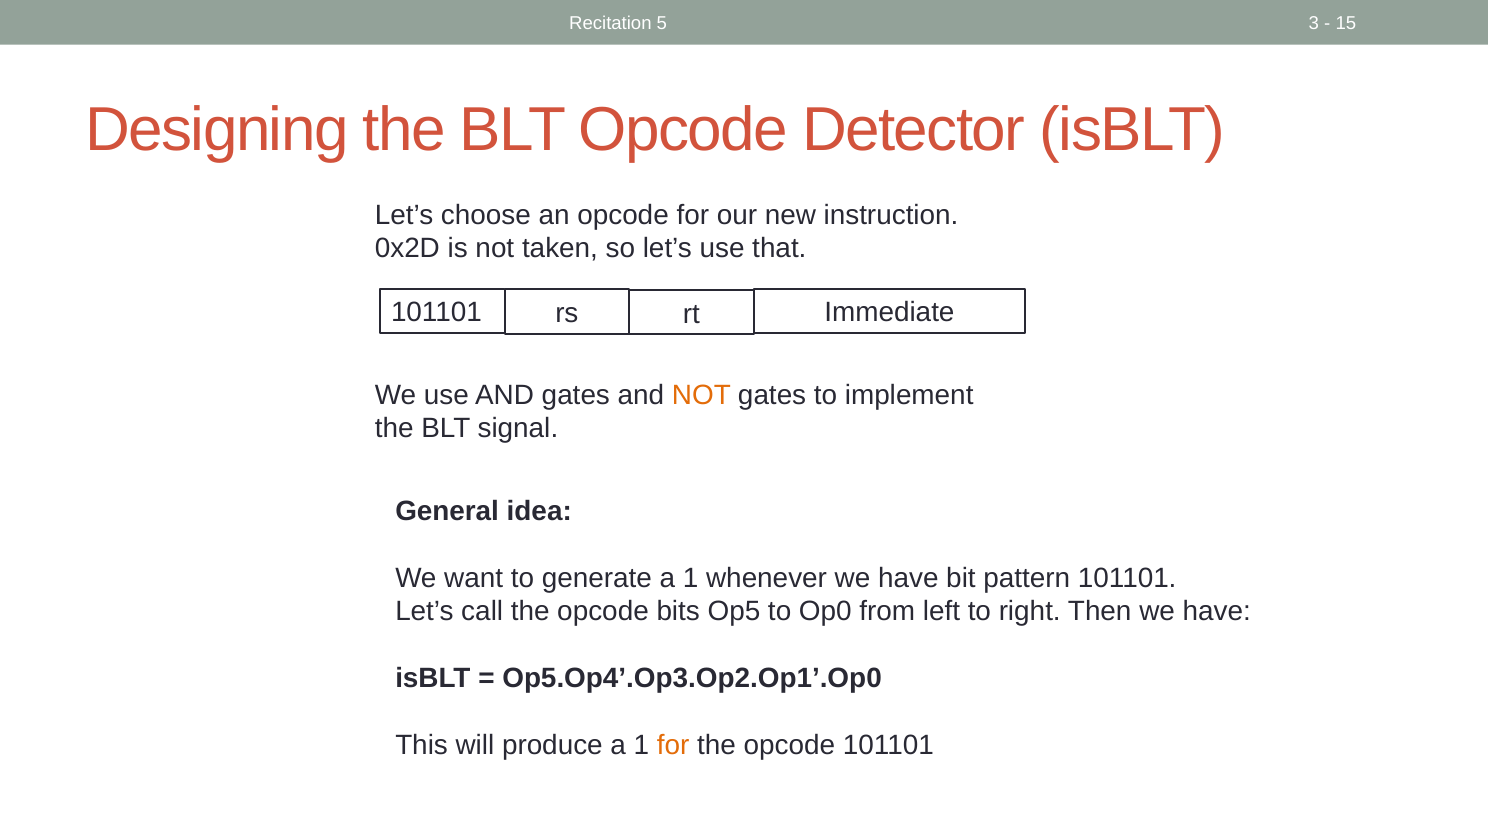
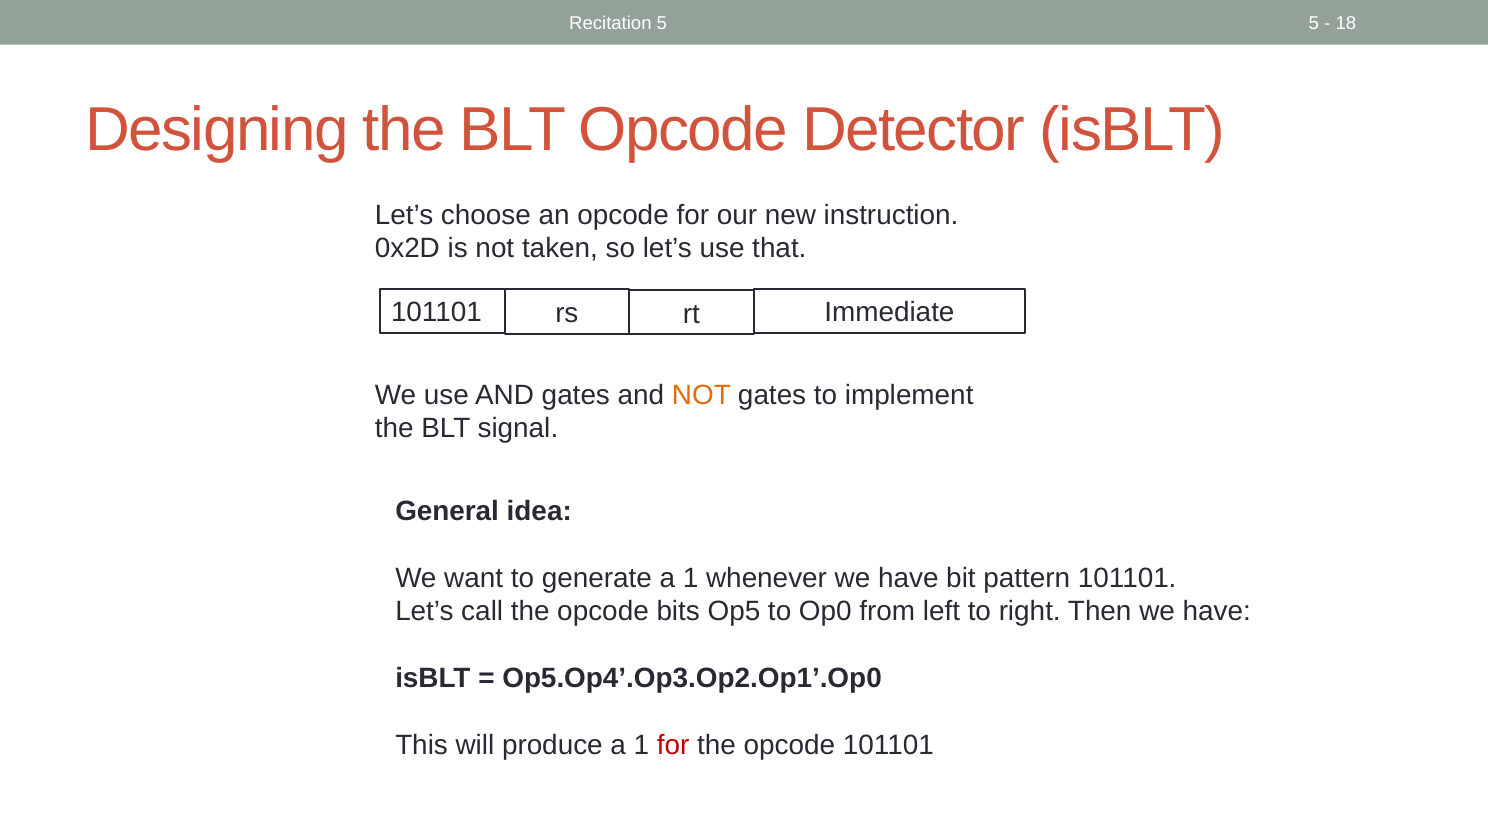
5 3: 3 -> 5
15: 15 -> 18
for at (673, 745) colour: orange -> red
